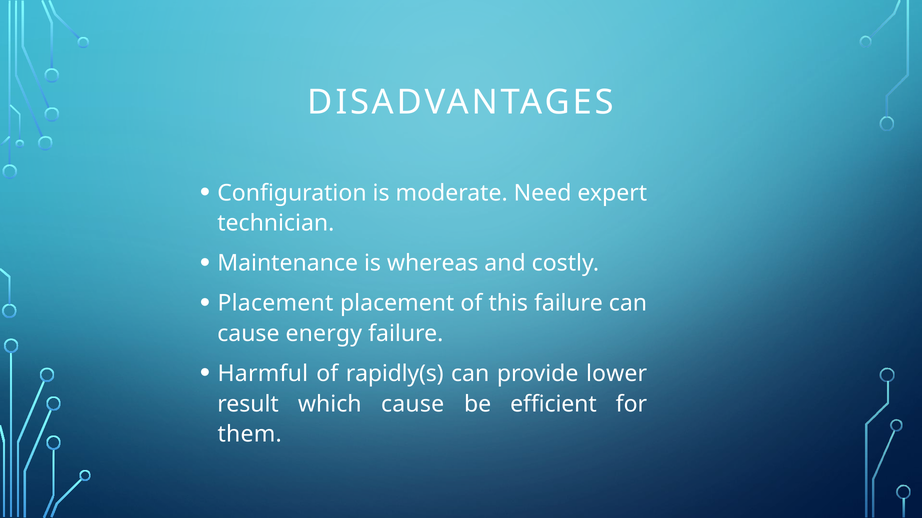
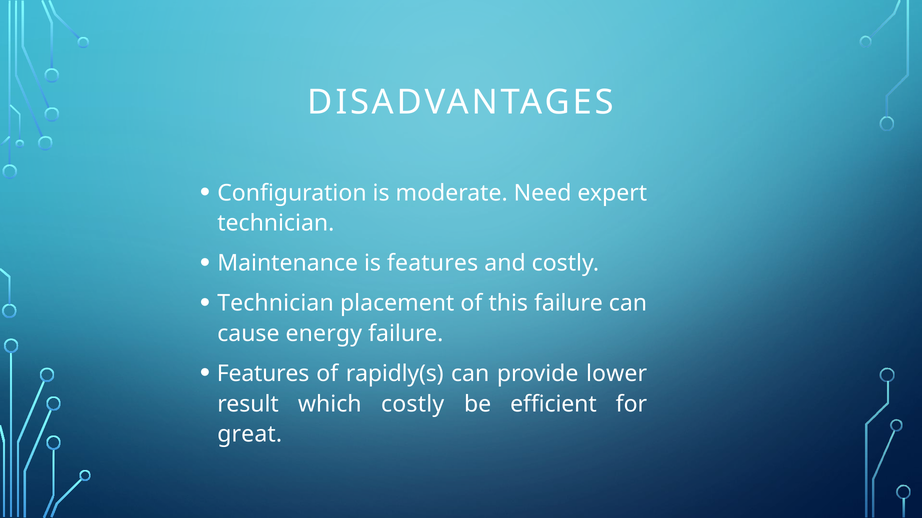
is whereas: whereas -> features
Placement at (275, 304): Placement -> Technician
Harmful at (263, 374): Harmful -> Features
which cause: cause -> costly
them: them -> great
